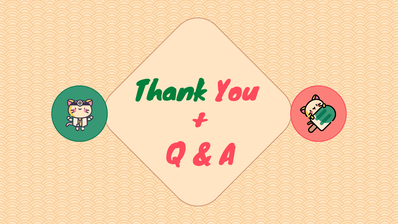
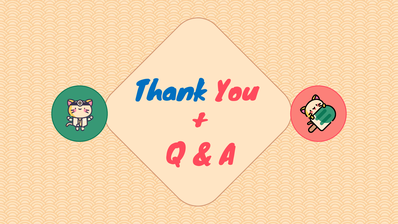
Thank colour: green -> blue
